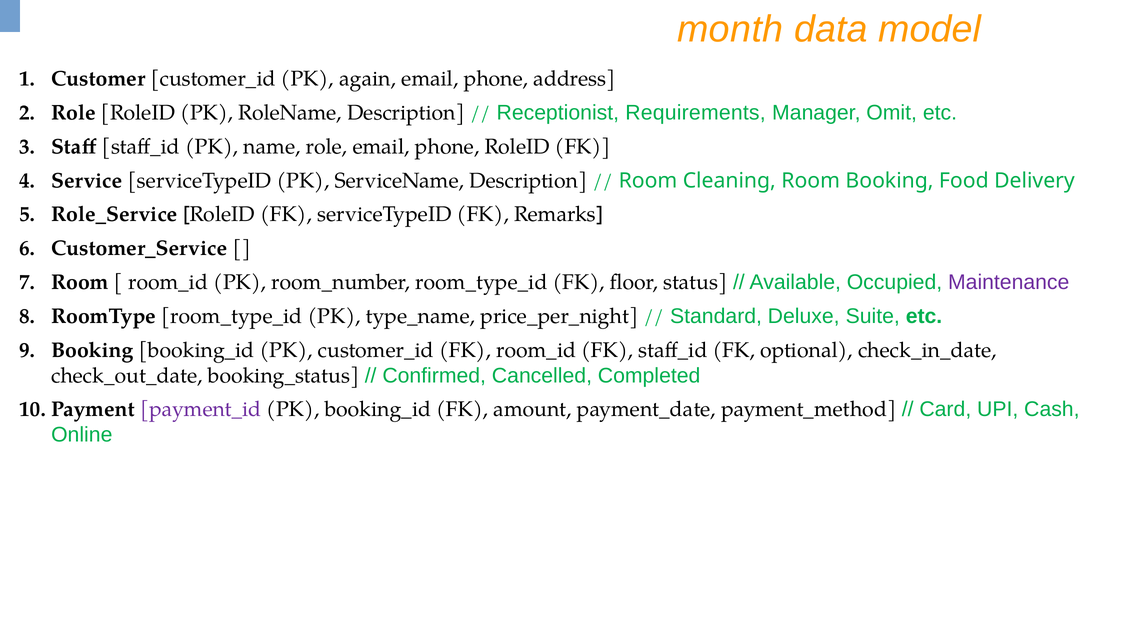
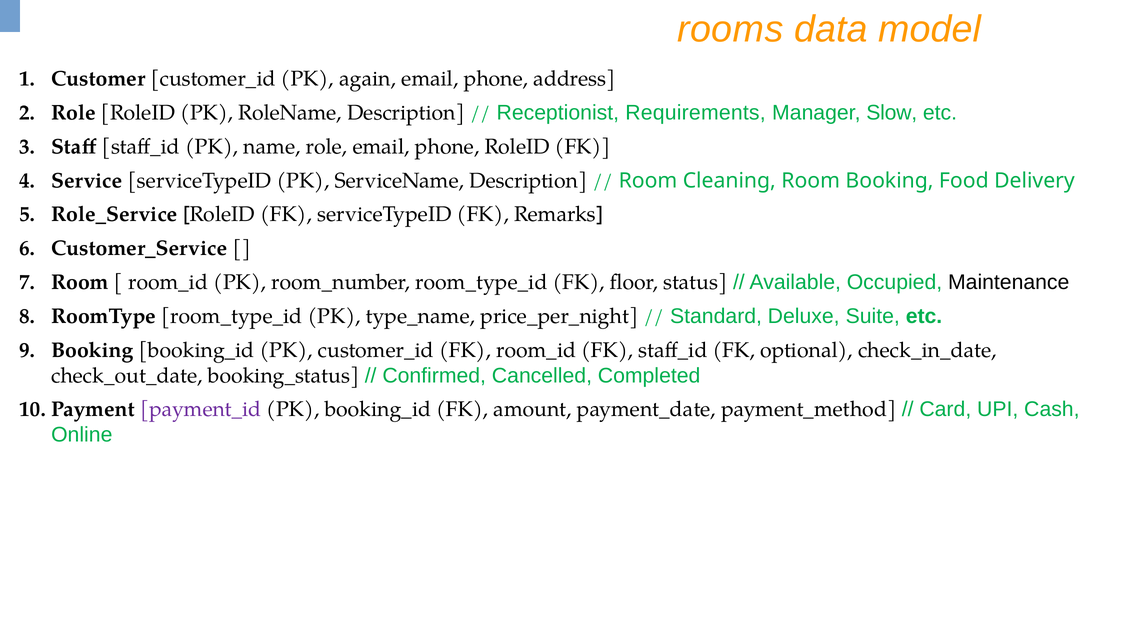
month: month -> rooms
Omit: Omit -> Slow
Maintenance colour: purple -> black
